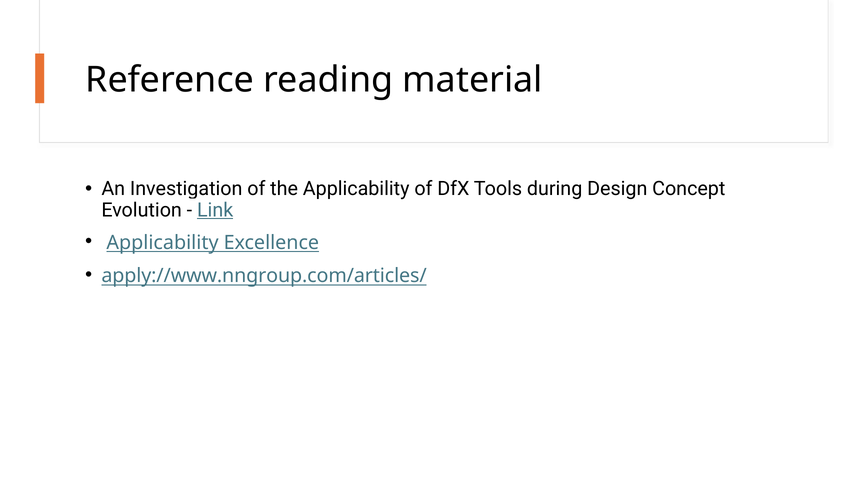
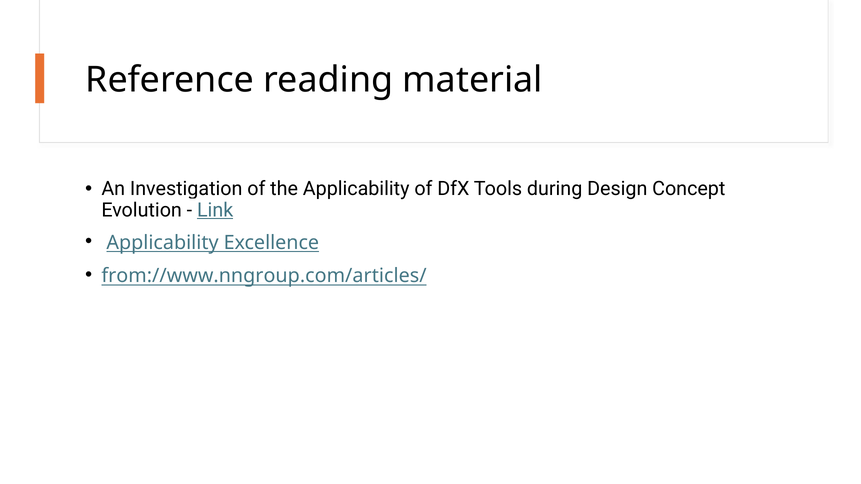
apply://www.nngroup.com/articles/: apply://www.nngroup.com/articles/ -> from://www.nngroup.com/articles/
